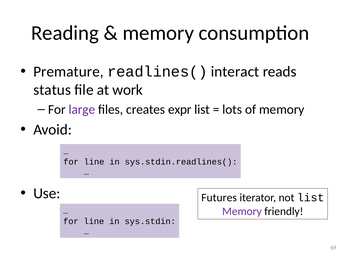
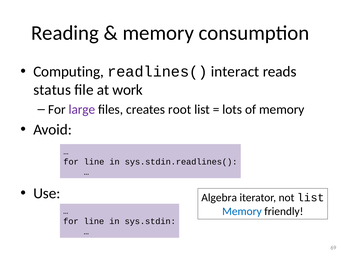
Premature: Premature -> Computing
expr: expr -> root
Futures: Futures -> Algebra
Memory at (242, 211) colour: purple -> blue
